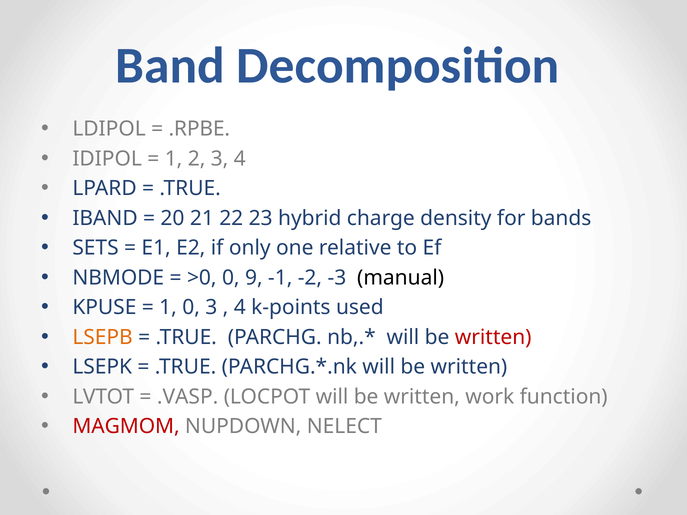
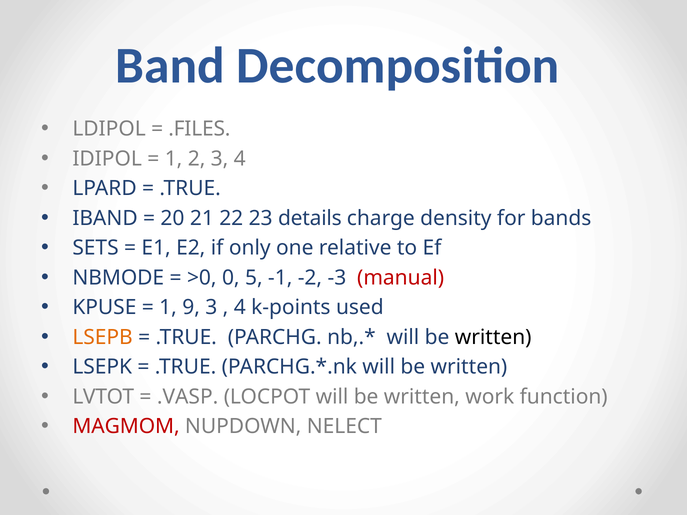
.RPBE: .RPBE -> .FILES
hybrid: hybrid -> details
9: 9 -> 5
manual colour: black -> red
1 0: 0 -> 9
written at (493, 337) colour: red -> black
